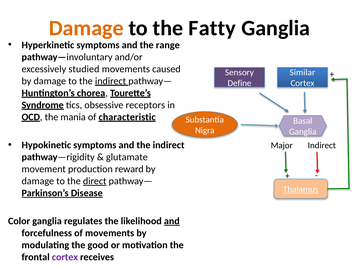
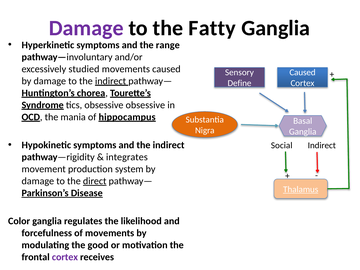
Damage at (86, 28) colour: orange -> purple
Similar at (302, 72): Similar -> Caused
obsessive receptors: receptors -> obsessive
characteristic: characteristic -> hippocampus
Major: Major -> Social
glutamate: glutamate -> integrates
reward: reward -> system
and at (172, 221) underline: present -> none
